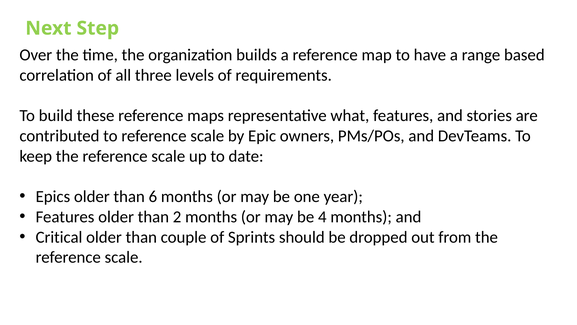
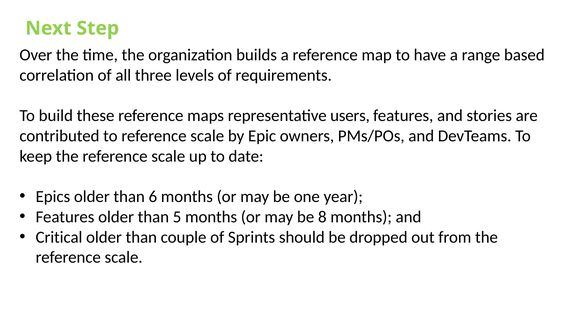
what: what -> users
2: 2 -> 5
4: 4 -> 8
